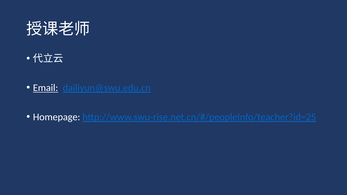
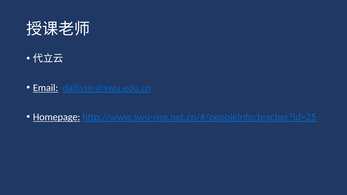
Homepage underline: none -> present
